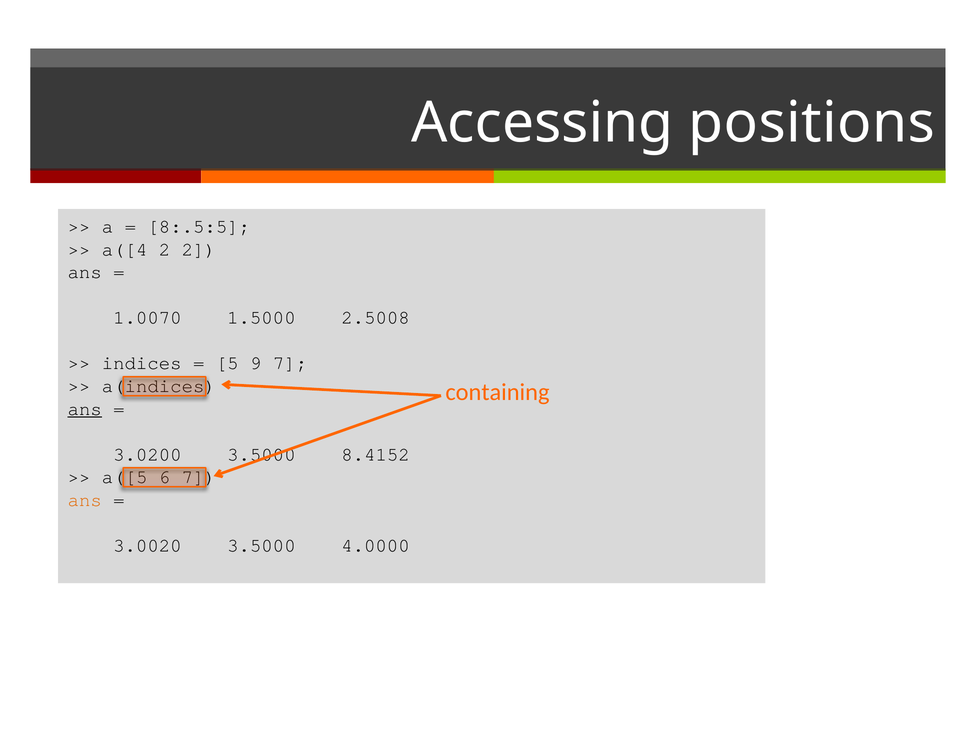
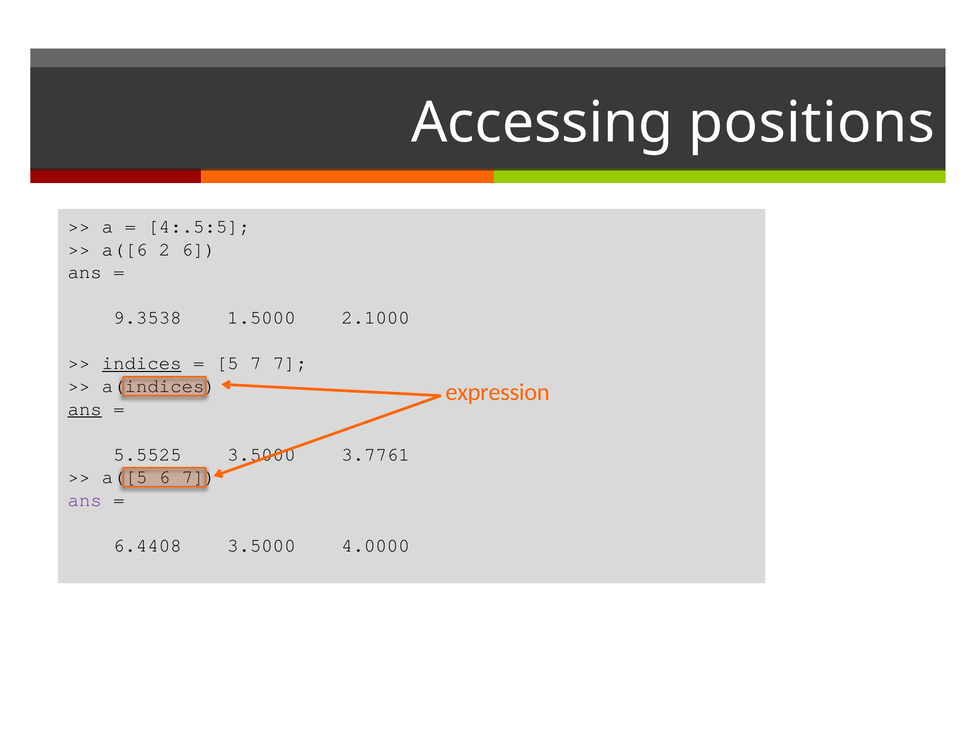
8:.5:5: 8:.5:5 -> 4:.5:5
a([4: a([4 -> a([6
2 2: 2 -> 6
1.0070: 1.0070 -> 9.3538
2.5008: 2.5008 -> 2.1000
indices underline: none -> present
5 9: 9 -> 7
containing: containing -> expression
3.0200: 3.0200 -> 5.5525
8.4152: 8.4152 -> 3.7761
ans at (85, 500) colour: orange -> purple
3.0020: 3.0020 -> 6.4408
